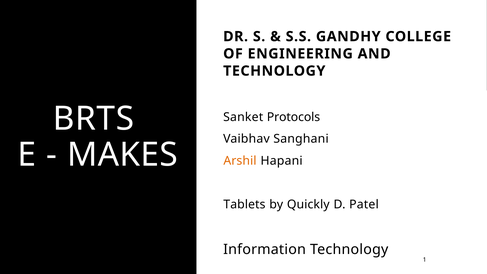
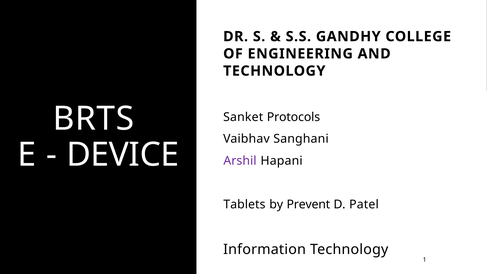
MAKES: MAKES -> DEVICE
Arshil colour: orange -> purple
Quickly: Quickly -> Prevent
